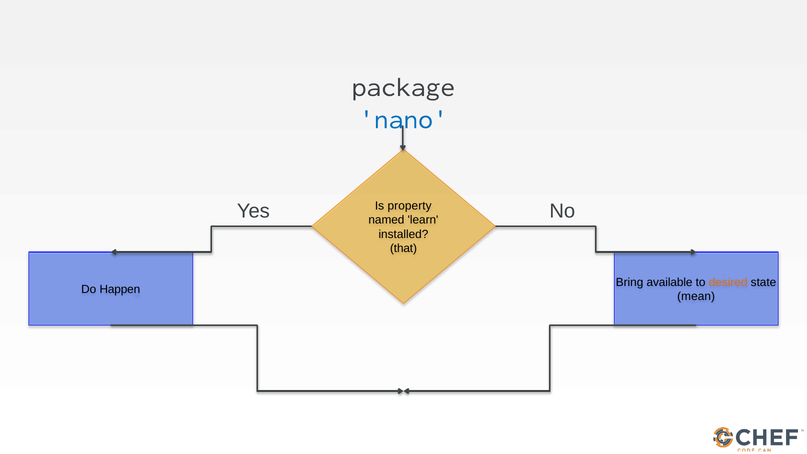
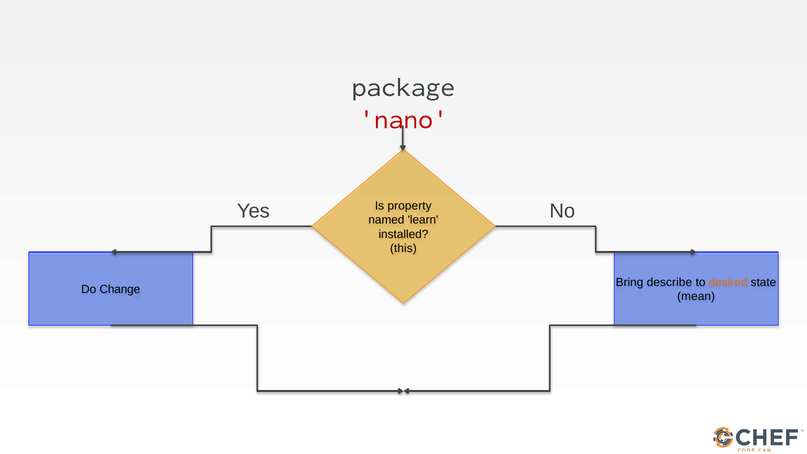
nano colour: blue -> red
that: that -> this
available: available -> describe
Happen: Happen -> Change
